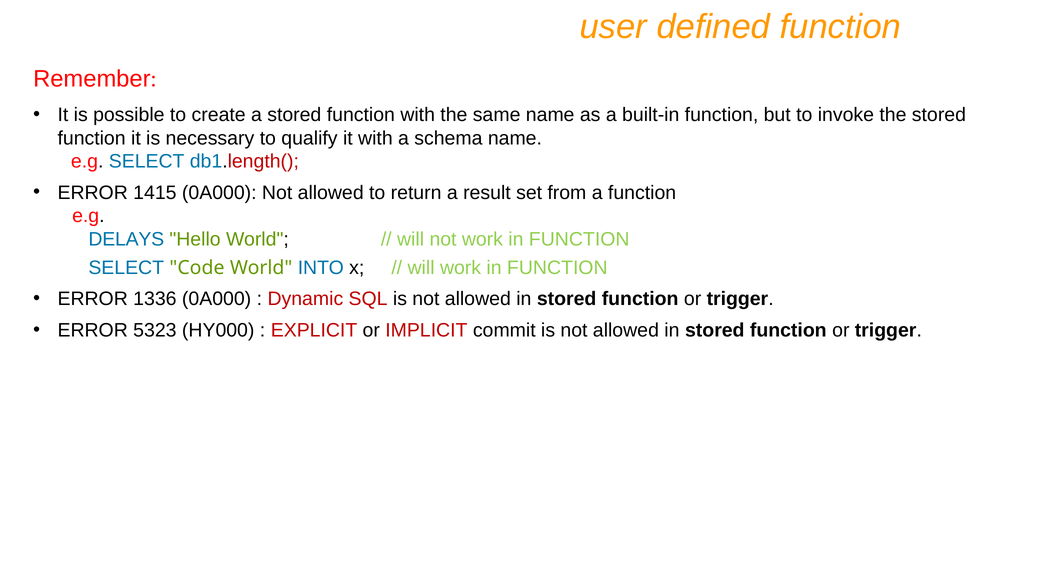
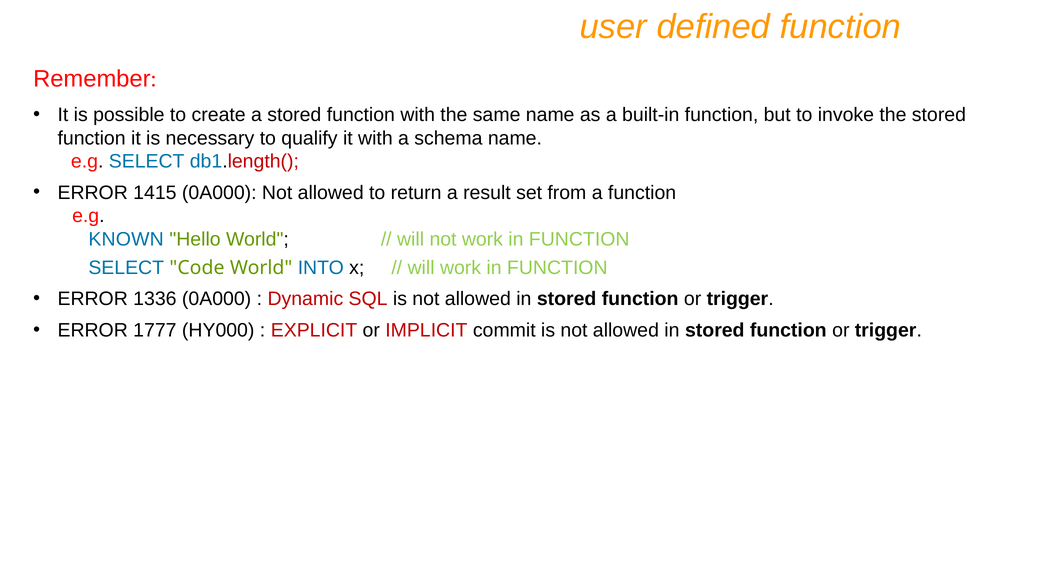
DELAYS: DELAYS -> KNOWN
5323: 5323 -> 1777
